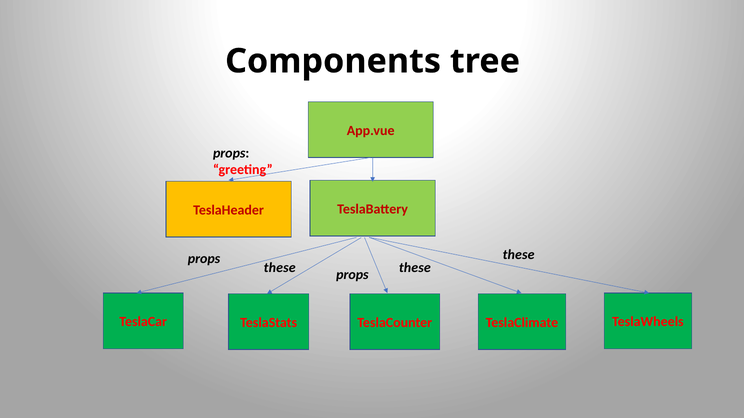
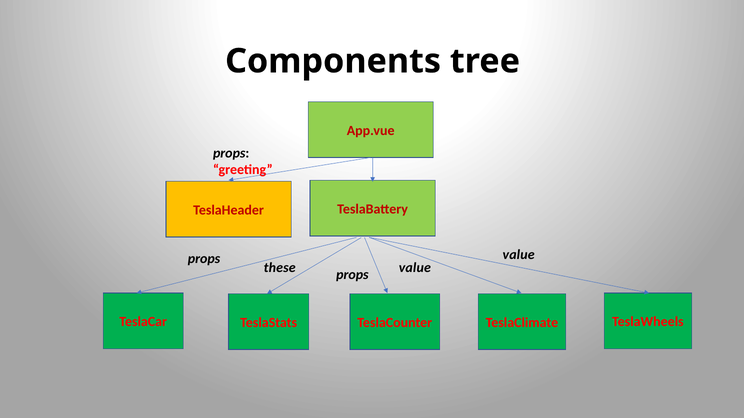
these at (519, 255): these -> value
these at (415, 268): these -> value
